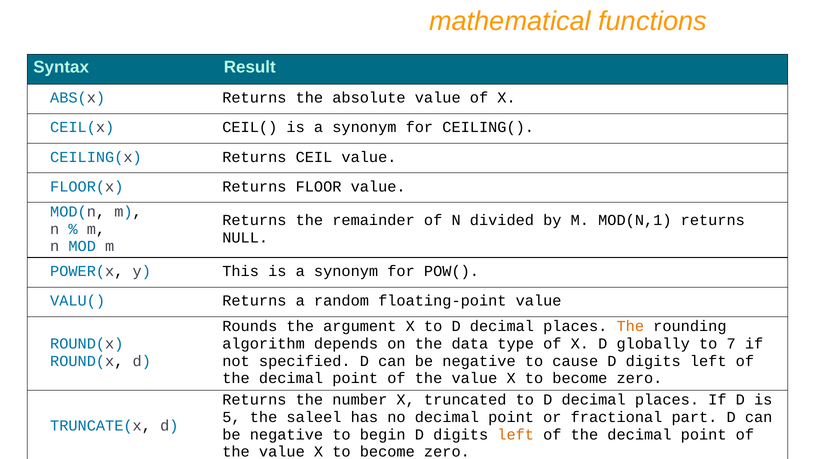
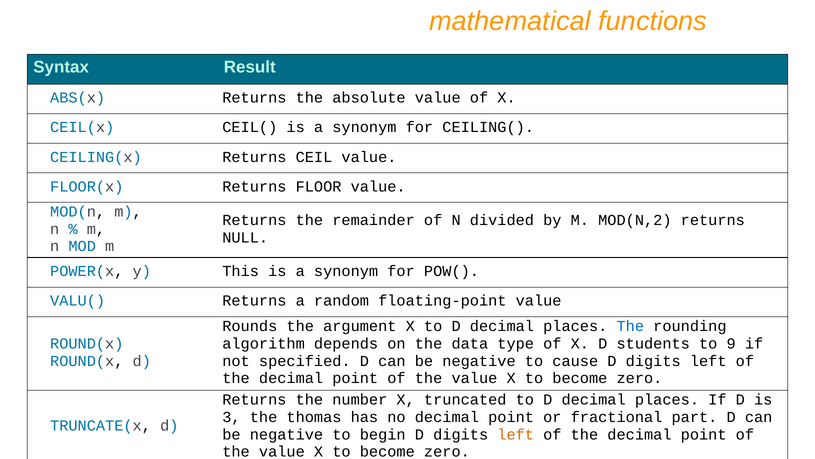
MOD(N,1: MOD(N,1 -> MOD(N,2
The at (630, 326) colour: orange -> blue
globally: globally -> students
7: 7 -> 9
5: 5 -> 3
saleel: saleel -> thomas
